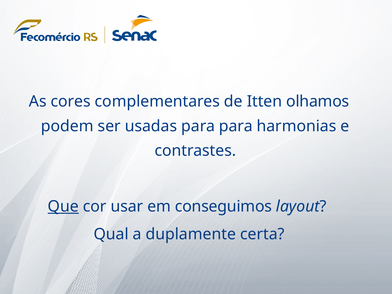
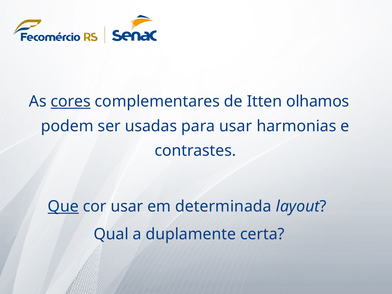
cores underline: none -> present
para para: para -> usar
conseguimos: conseguimos -> determinada
